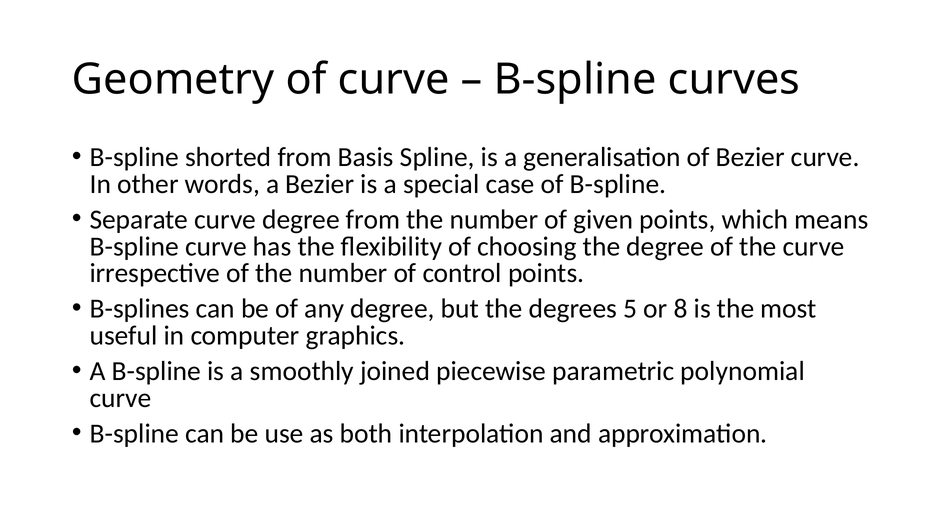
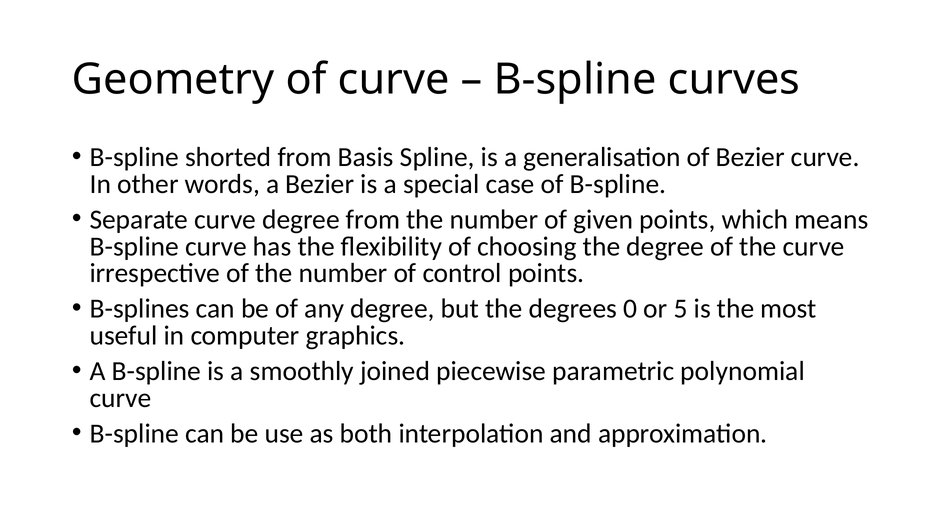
5: 5 -> 0
8: 8 -> 5
